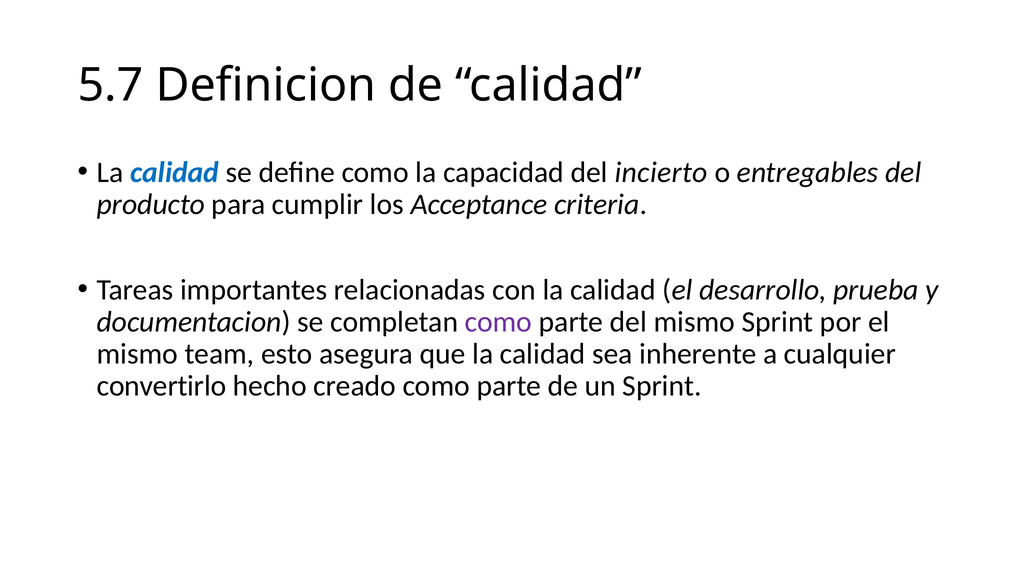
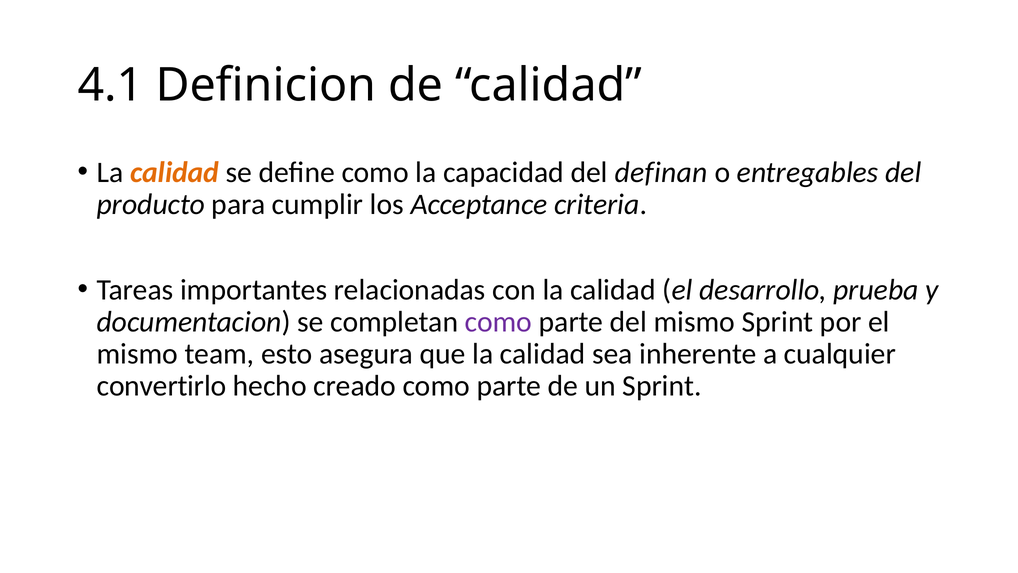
5.7: 5.7 -> 4.1
calidad at (175, 172) colour: blue -> orange
incierto: incierto -> definan
